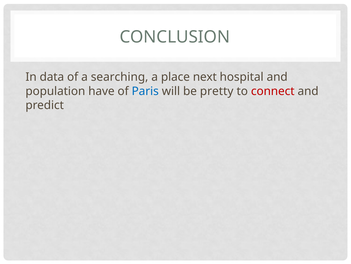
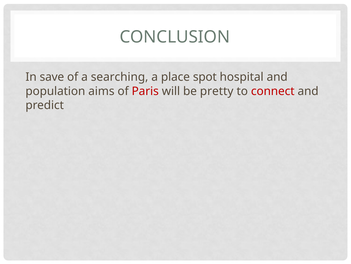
data: data -> save
next: next -> spot
have: have -> aims
Paris colour: blue -> red
